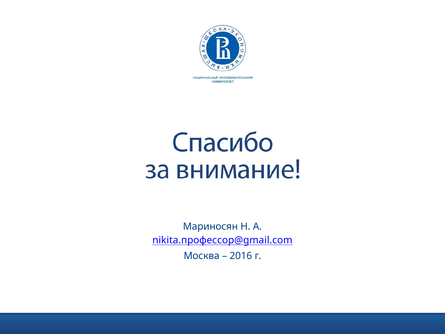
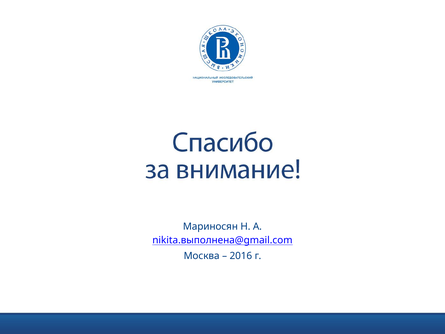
nikita.профессор@gmail.com: nikita.профессор@gmail.com -> nikita.выполнена@gmail.com
